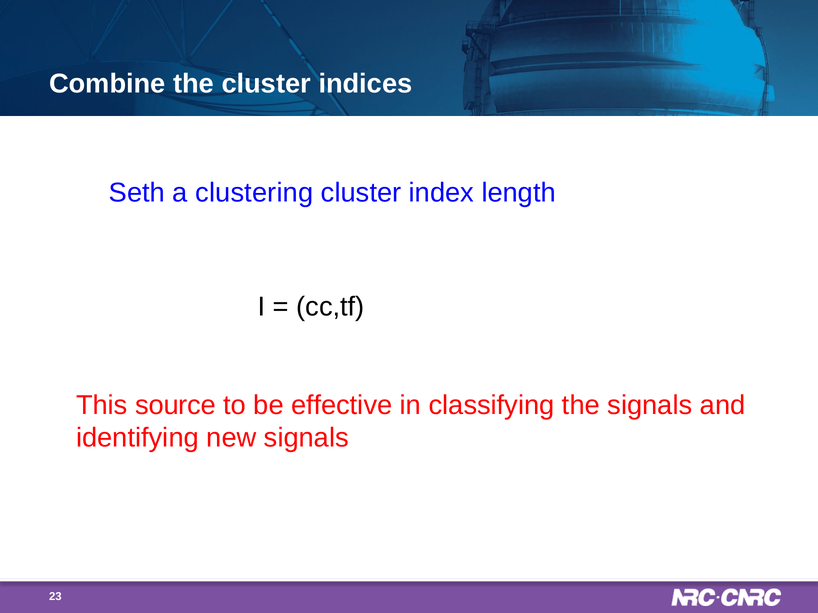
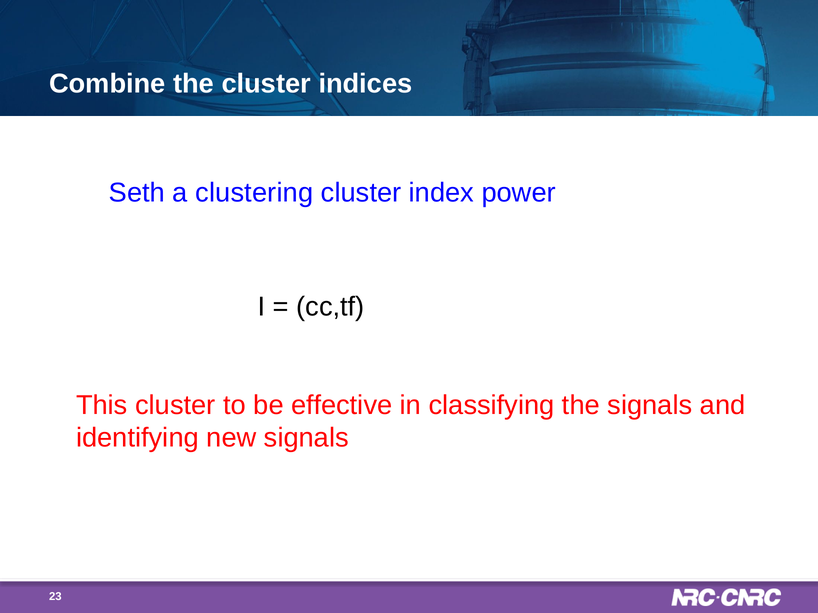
length: length -> power
This source: source -> cluster
